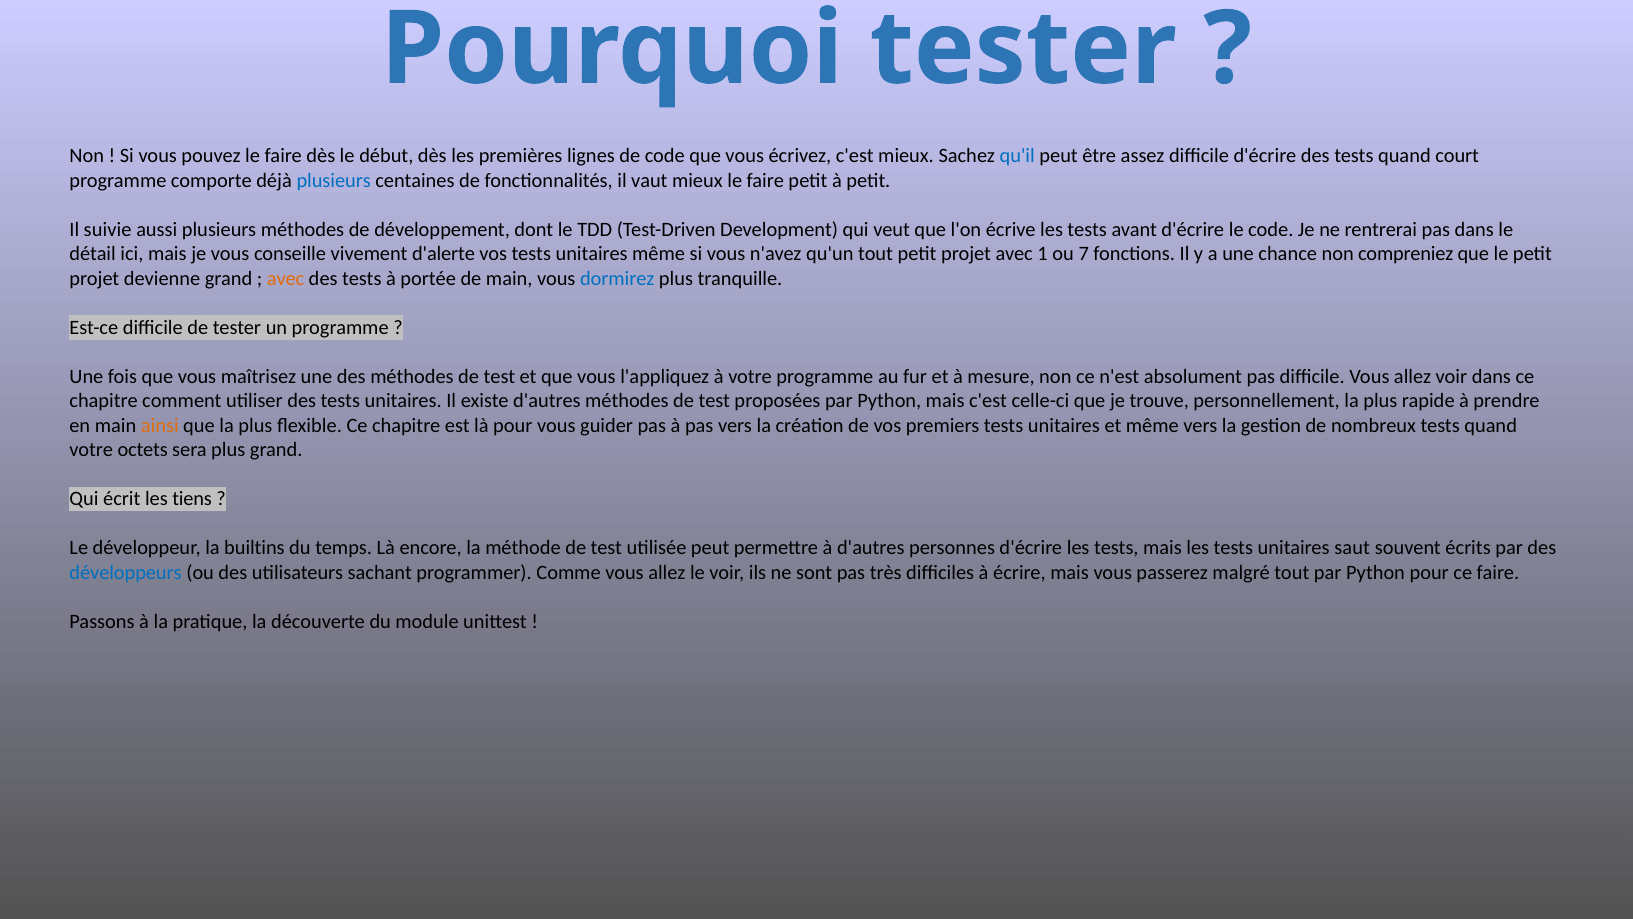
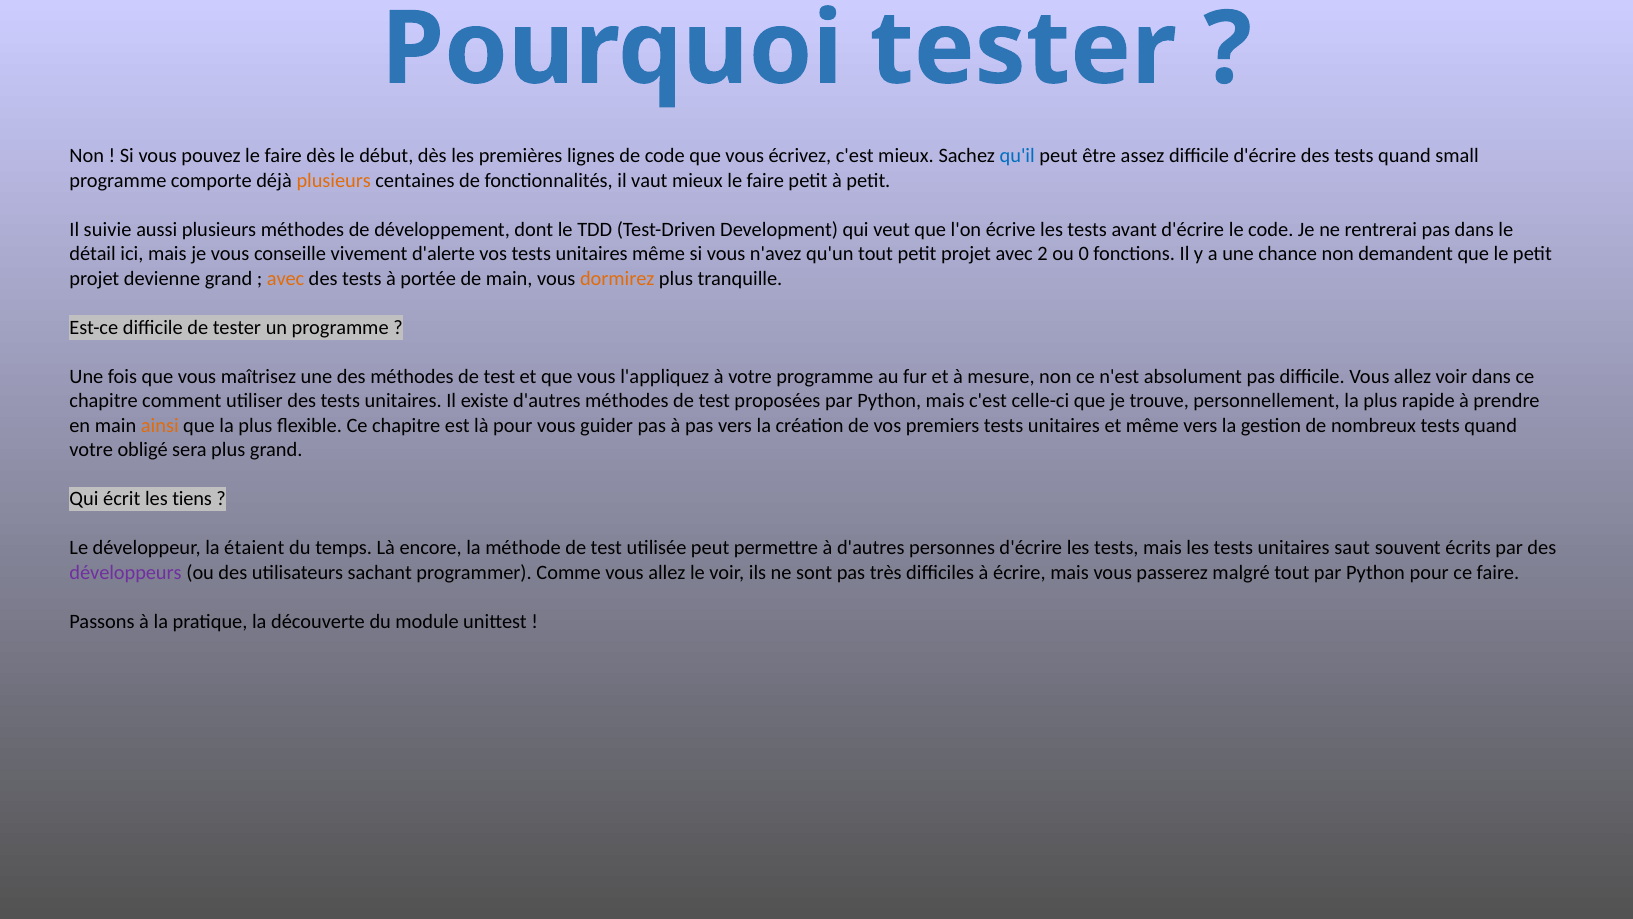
court: court -> small
plusieurs at (334, 180) colour: blue -> orange
1: 1 -> 2
7: 7 -> 0
compreniez: compreniez -> demandent
dormirez colour: blue -> orange
octets: octets -> obligé
builtins: builtins -> étaient
développeurs colour: blue -> purple
